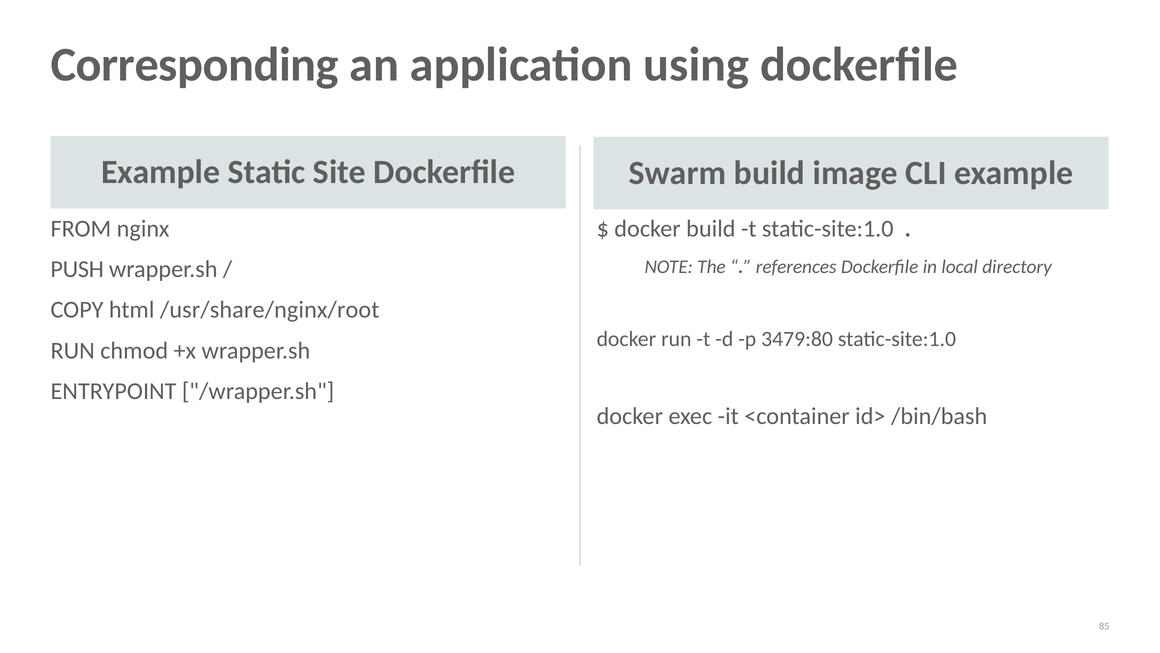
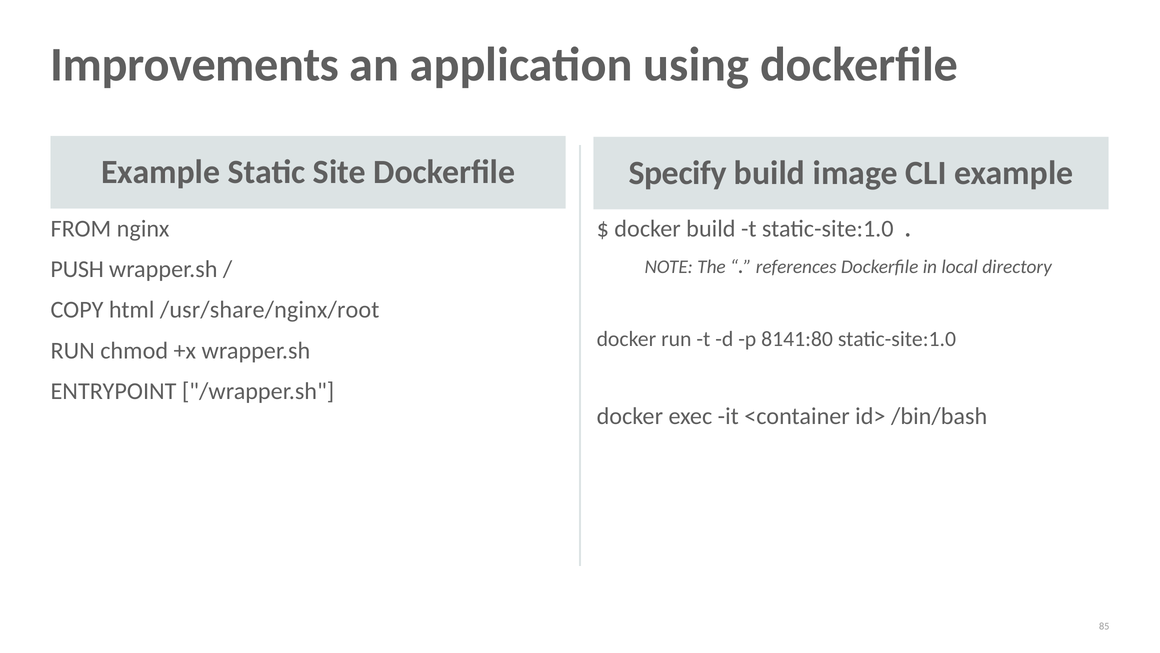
Corresponding: Corresponding -> Improvements
Swarm: Swarm -> Specify
3479:80: 3479:80 -> 8141:80
